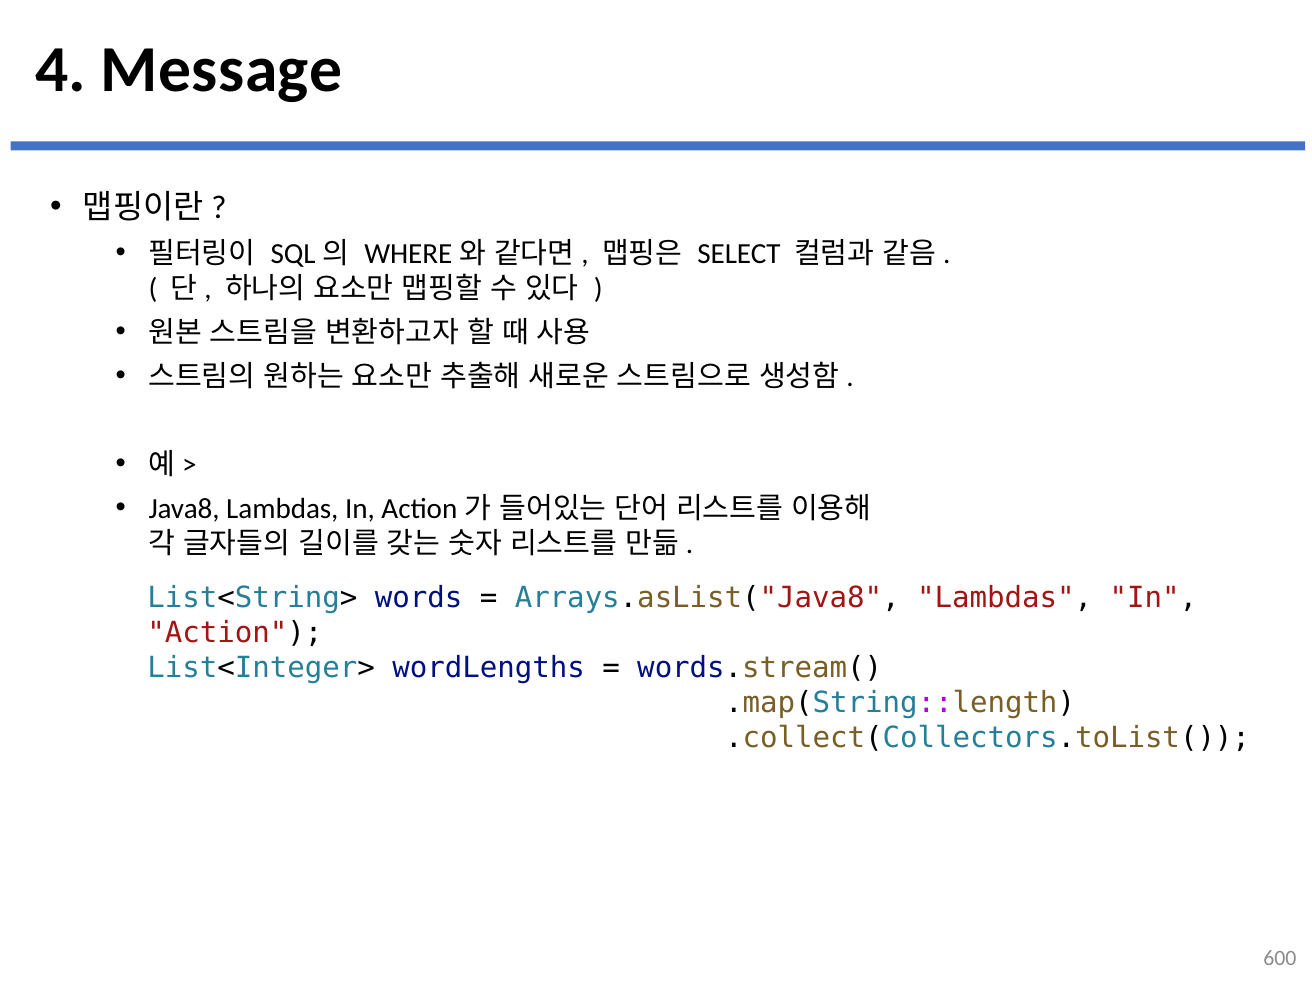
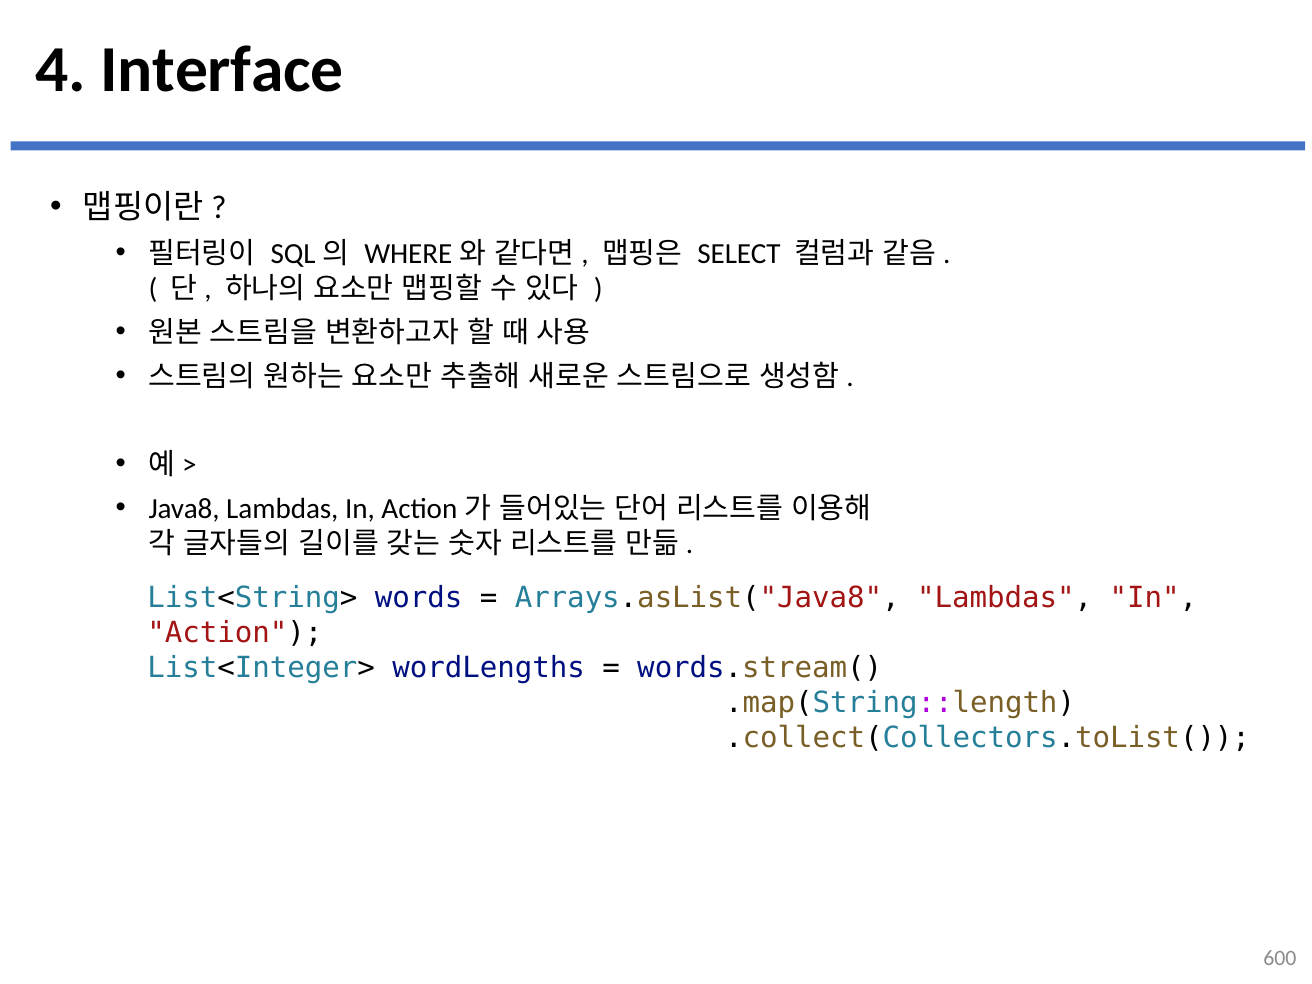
Message: Message -> Interface
